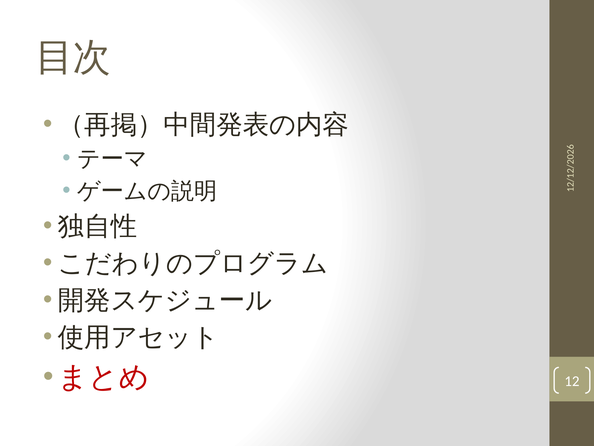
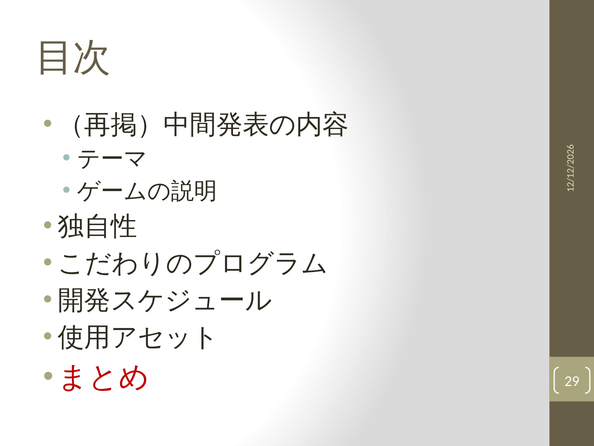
12: 12 -> 29
